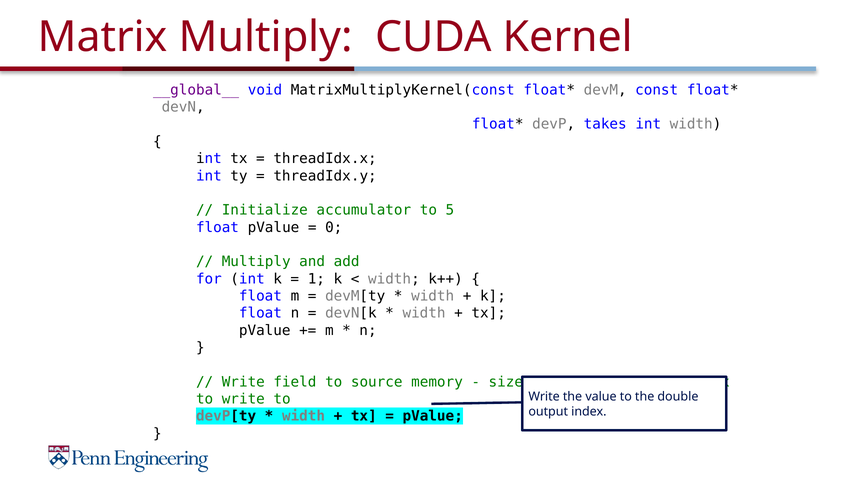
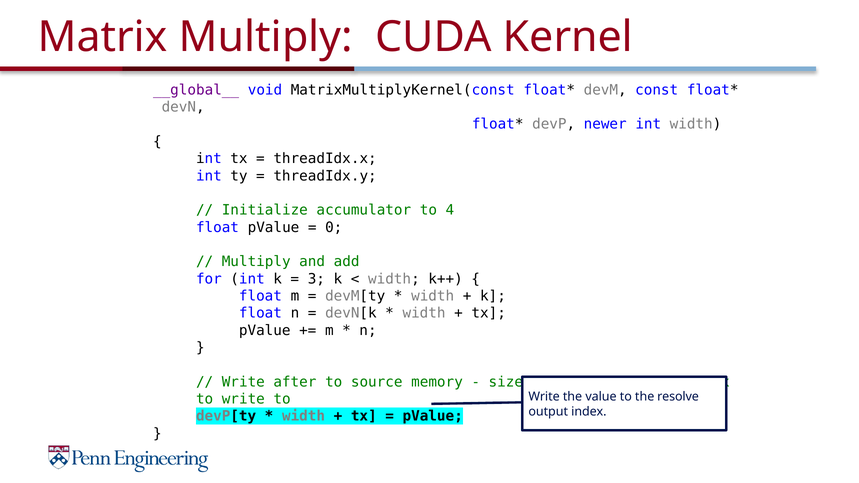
takes: takes -> newer
5: 5 -> 4
1: 1 -> 3
field: field -> after
double: double -> resolve
